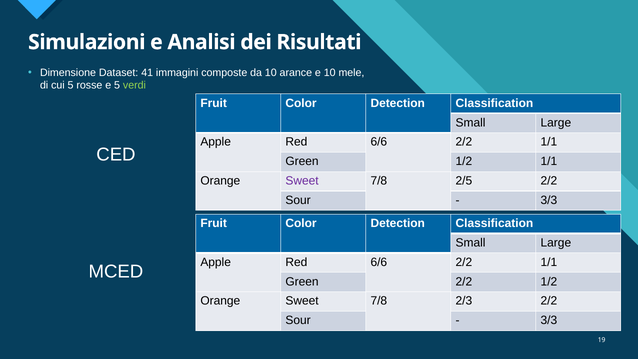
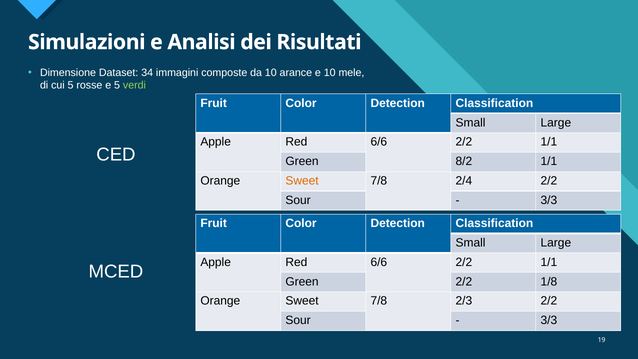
41: 41 -> 34
Green 1/2: 1/2 -> 8/2
Sweet at (302, 181) colour: purple -> orange
2/5: 2/5 -> 2/4
2/2 1/2: 1/2 -> 1/8
